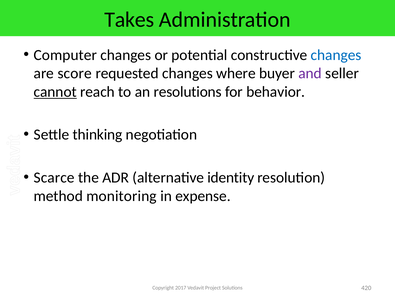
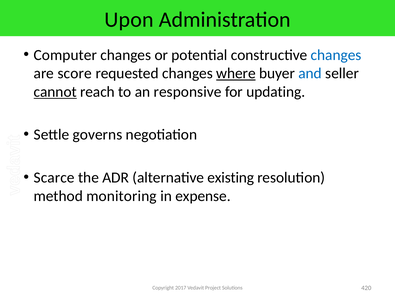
Takes: Takes -> Upon
where underline: none -> present
and colour: purple -> blue
resolutions: resolutions -> responsive
behavior: behavior -> updating
thinking: thinking -> governs
identity: identity -> existing
